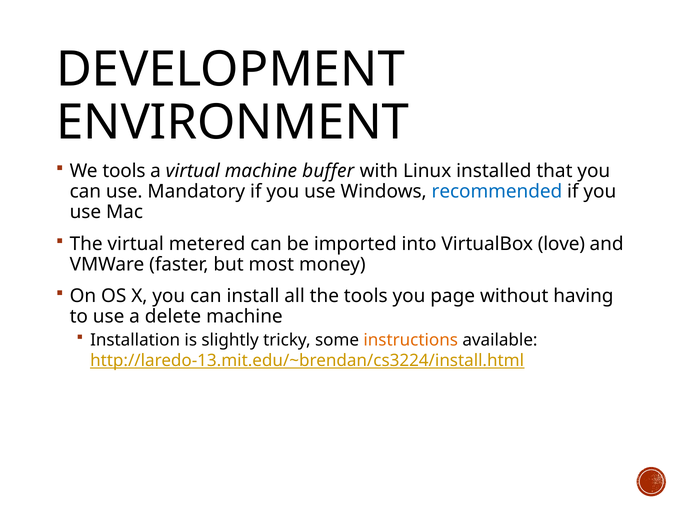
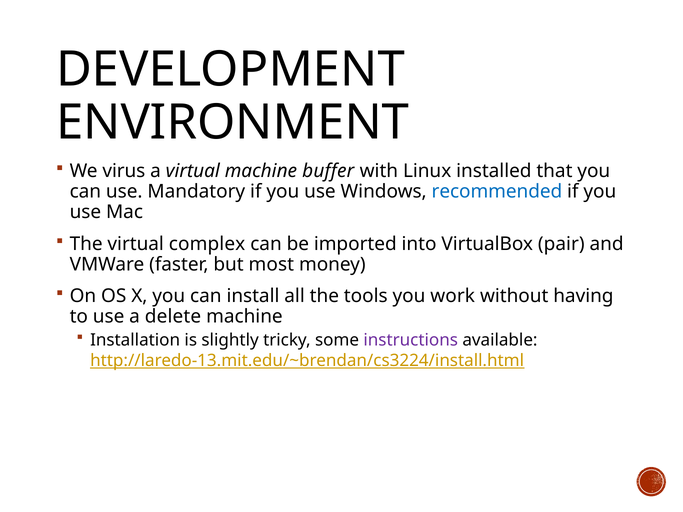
We tools: tools -> virus
metered: metered -> complex
love: love -> pair
page: page -> work
instructions colour: orange -> purple
